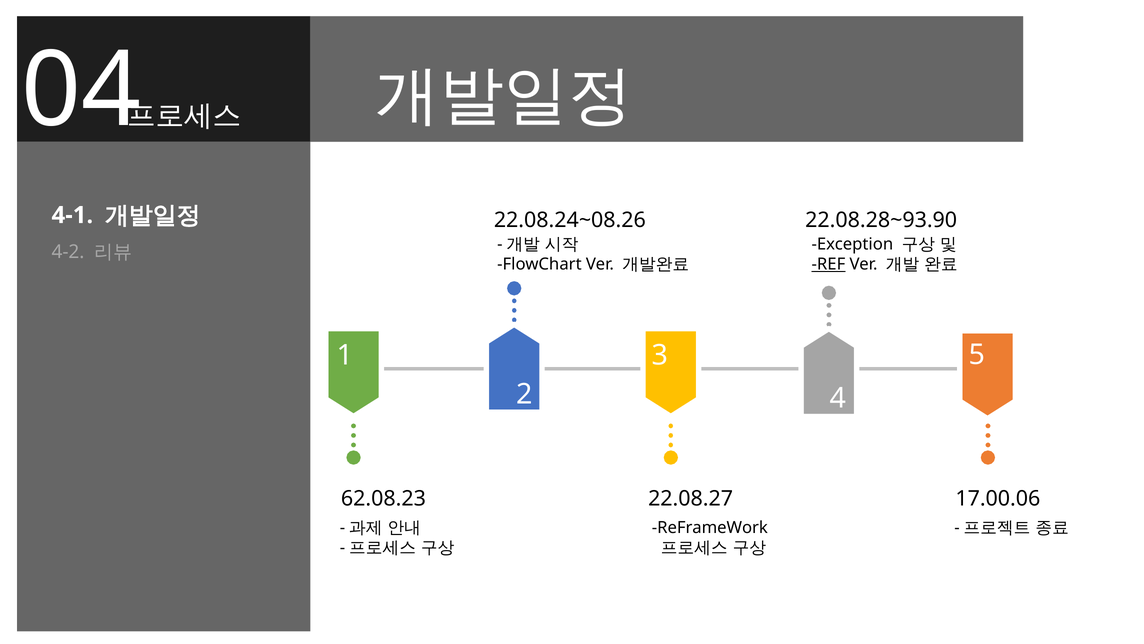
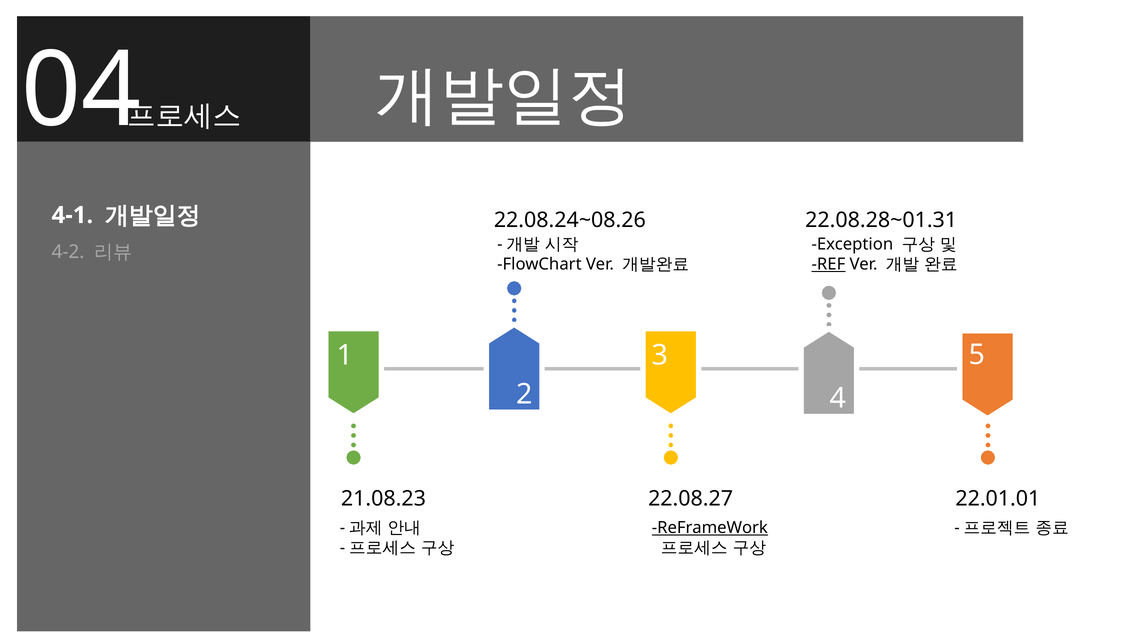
22.08.28~93.90: 22.08.28~93.90 -> 22.08.28~01.31
62.08.23: 62.08.23 -> 21.08.23
17.00.06: 17.00.06 -> 22.01.01
ReFrameWork underline: none -> present
